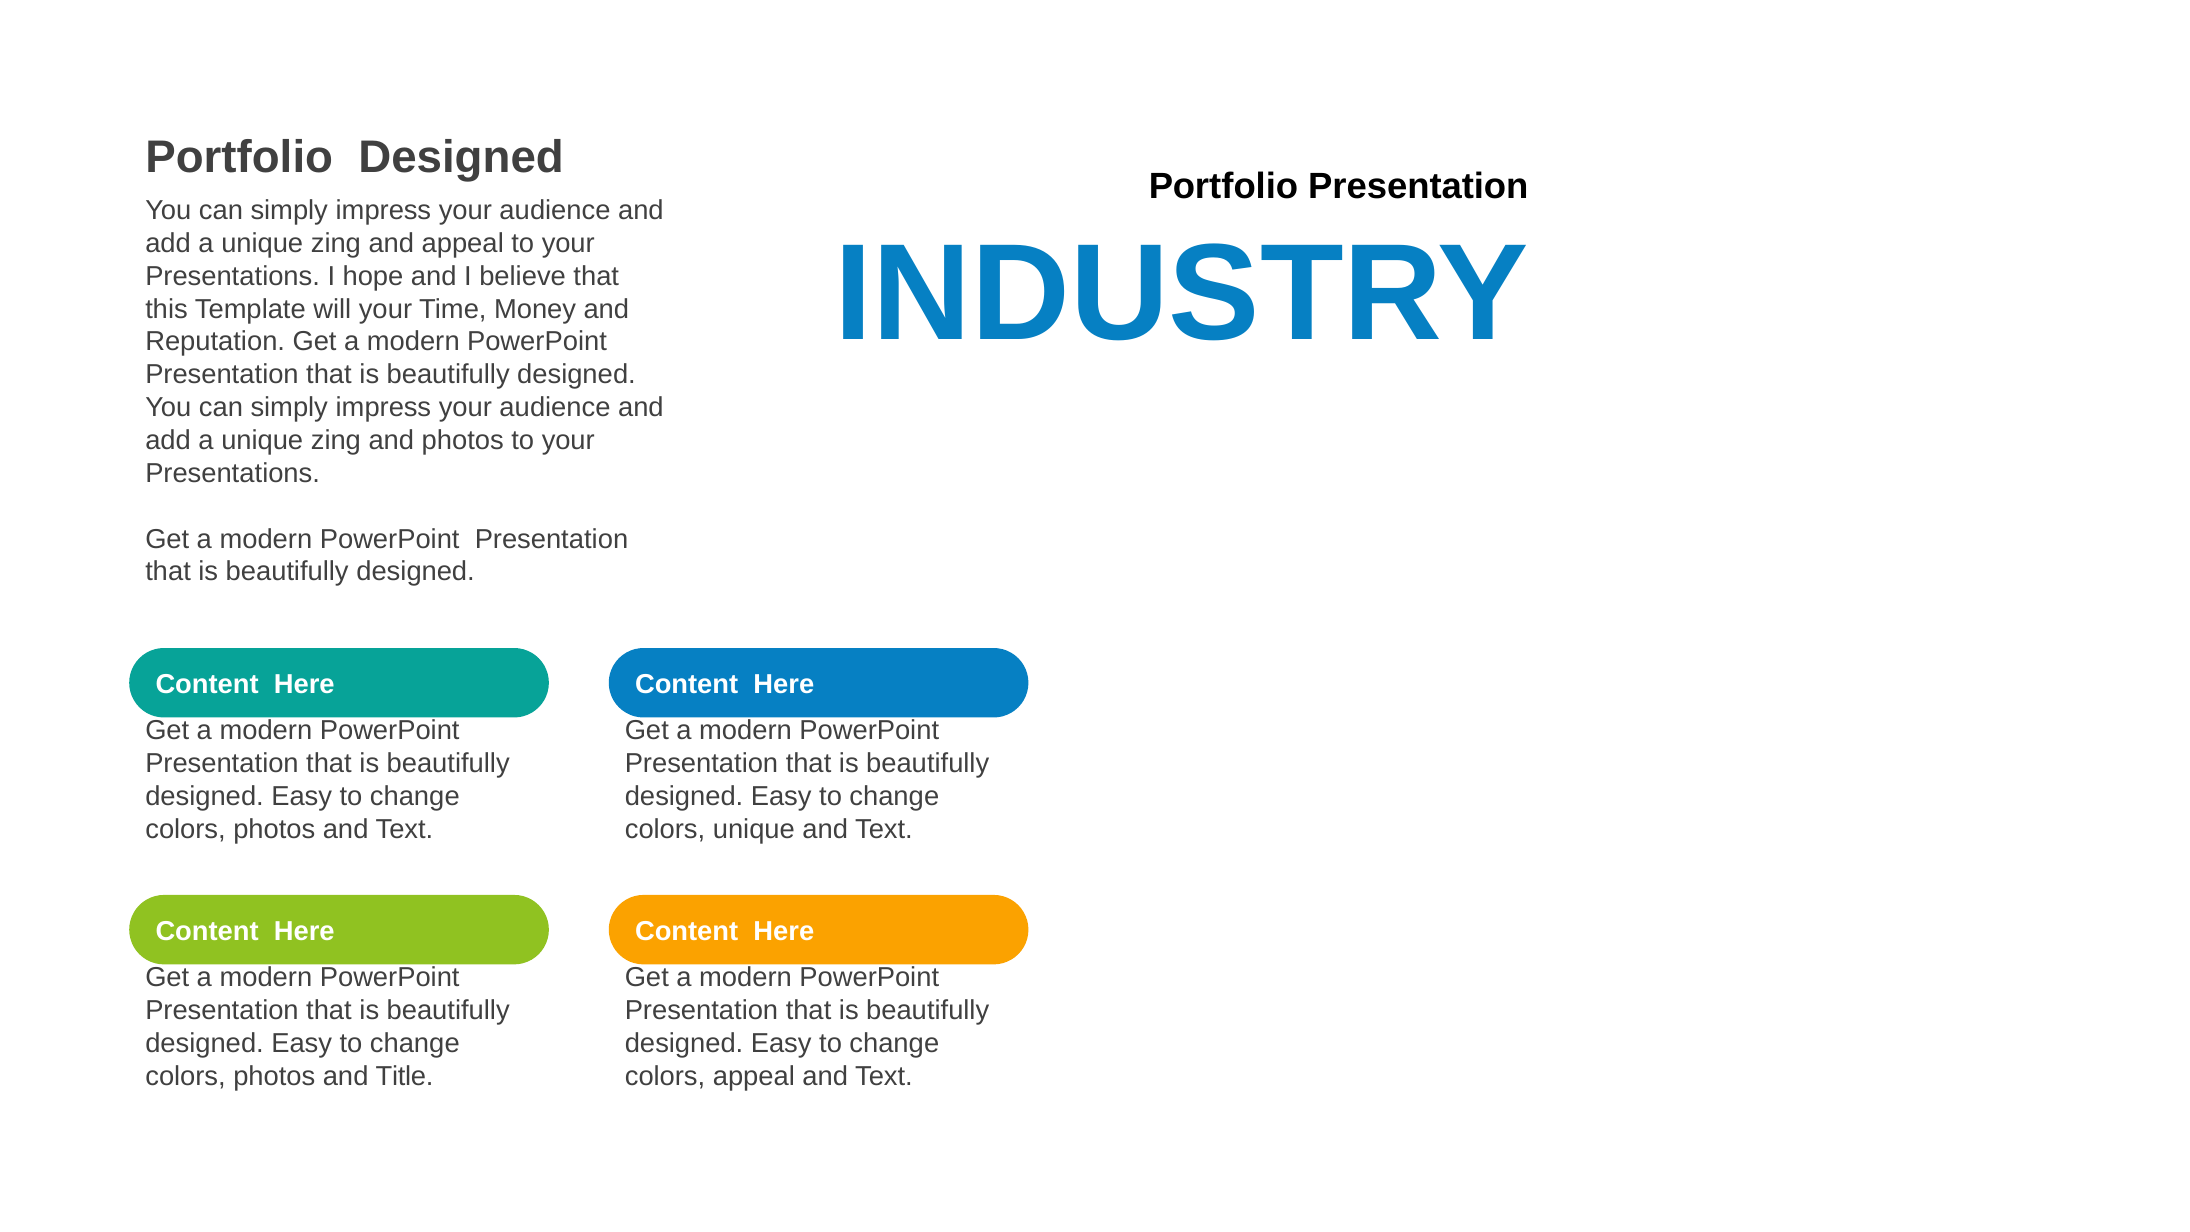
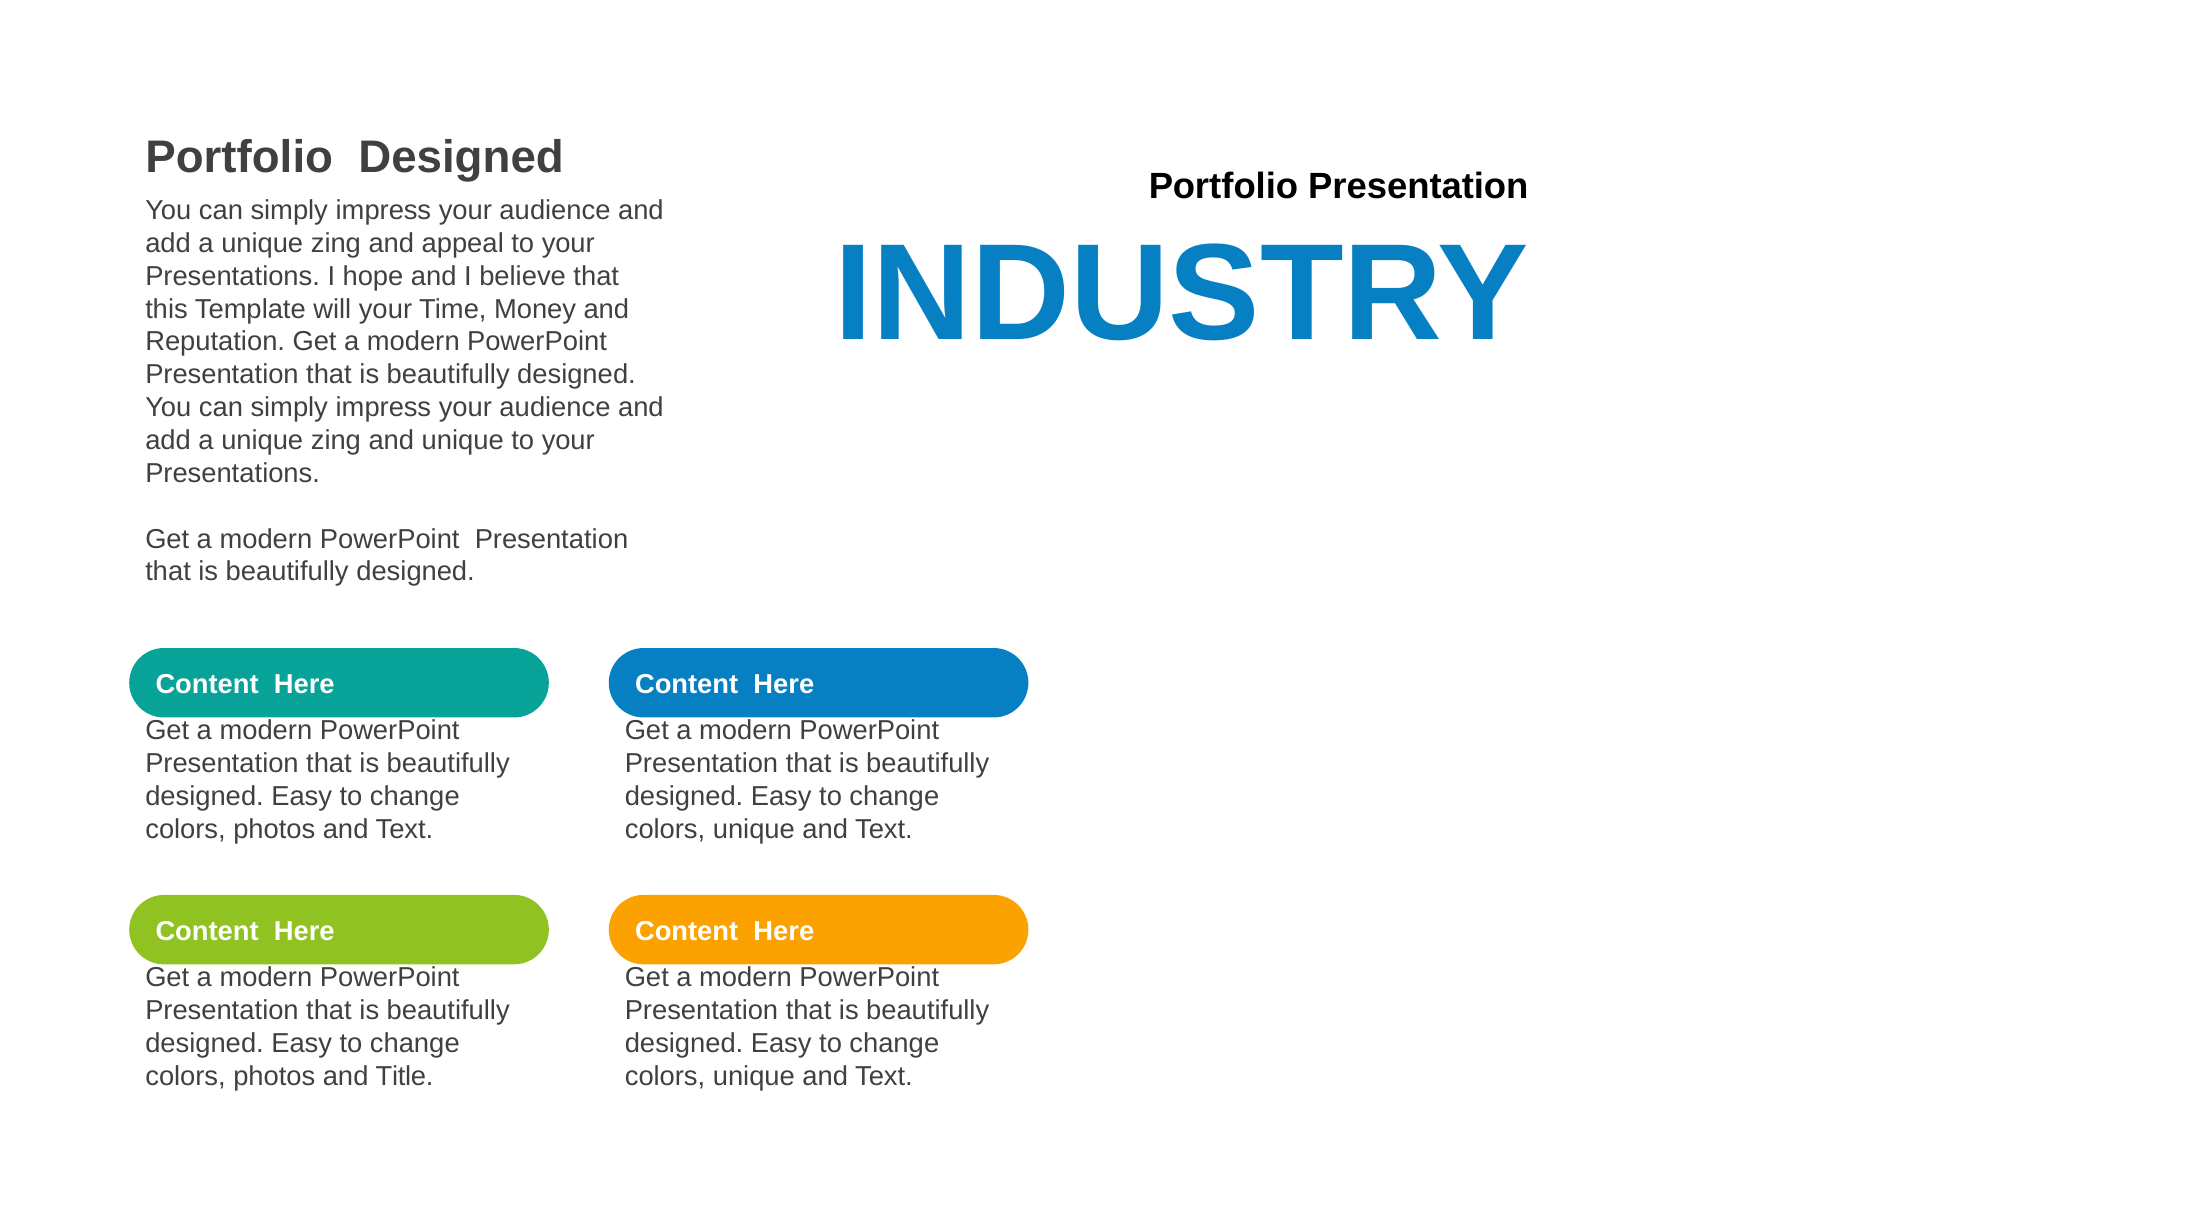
and photos: photos -> unique
appeal at (754, 1076): appeal -> unique
